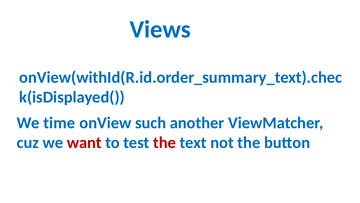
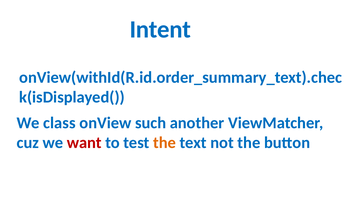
Views: Views -> Intent
time: time -> class
the at (165, 142) colour: red -> orange
